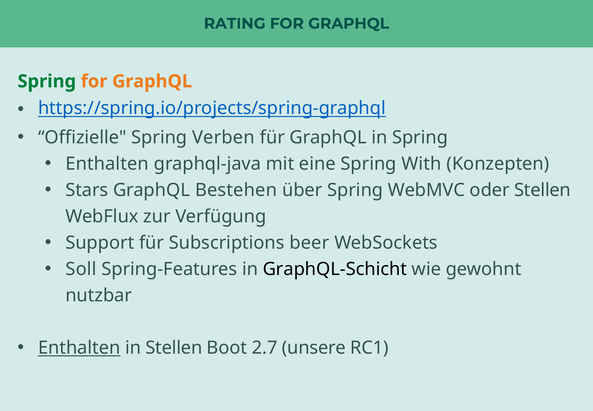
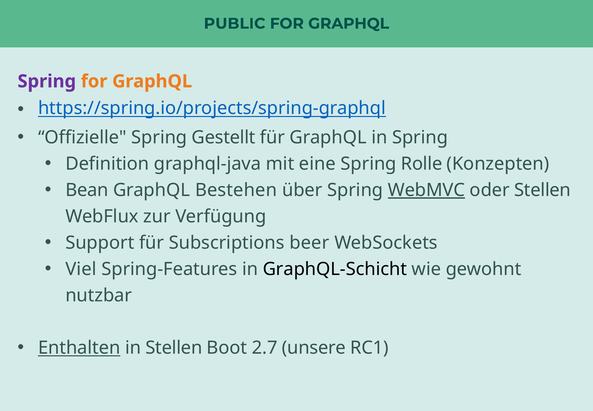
RATING: RATING -> PUBLIC
Spring at (47, 81) colour: green -> purple
Verben: Verben -> Gestellt
Enthalten at (107, 164): Enthalten -> Definition
With: With -> Rolle
Stars: Stars -> Bean
WebMVC underline: none -> present
Soll: Soll -> Viel
